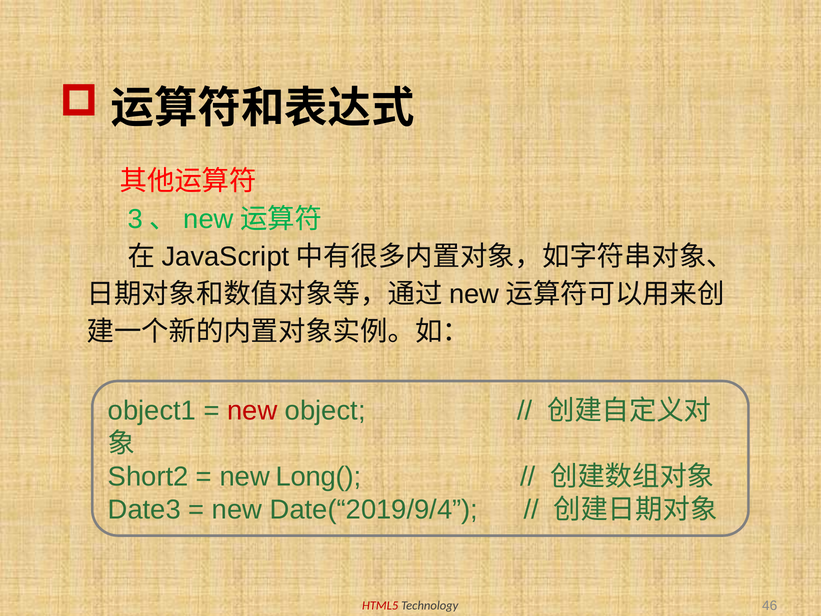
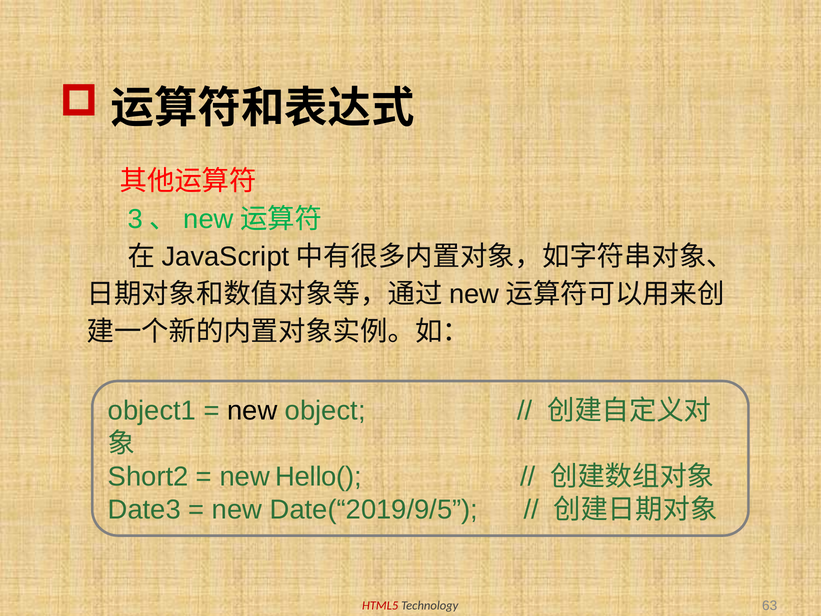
new at (252, 411) colour: red -> black
Long(: Long( -> Hello(
Date(“2019/9/4: Date(“2019/9/4 -> Date(“2019/9/5
46: 46 -> 63
